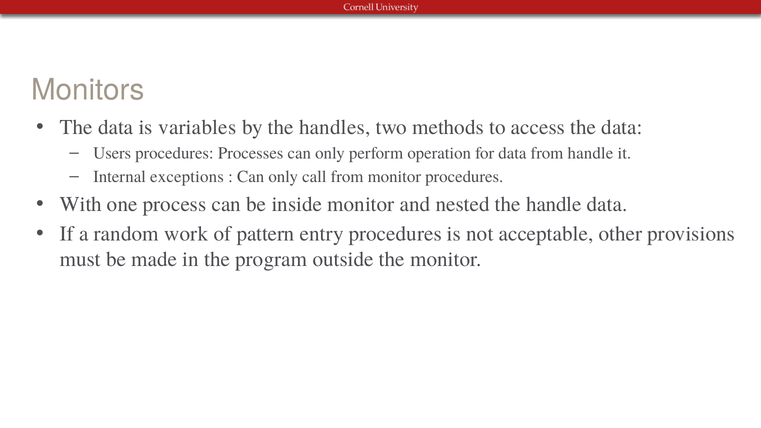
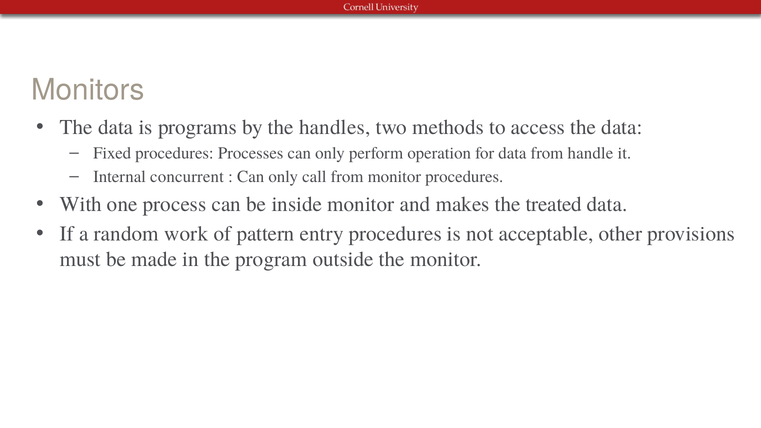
variables: variables -> programs
Users: Users -> Fixed
exceptions: exceptions -> concurrent
nested: nested -> makes
the handle: handle -> treated
